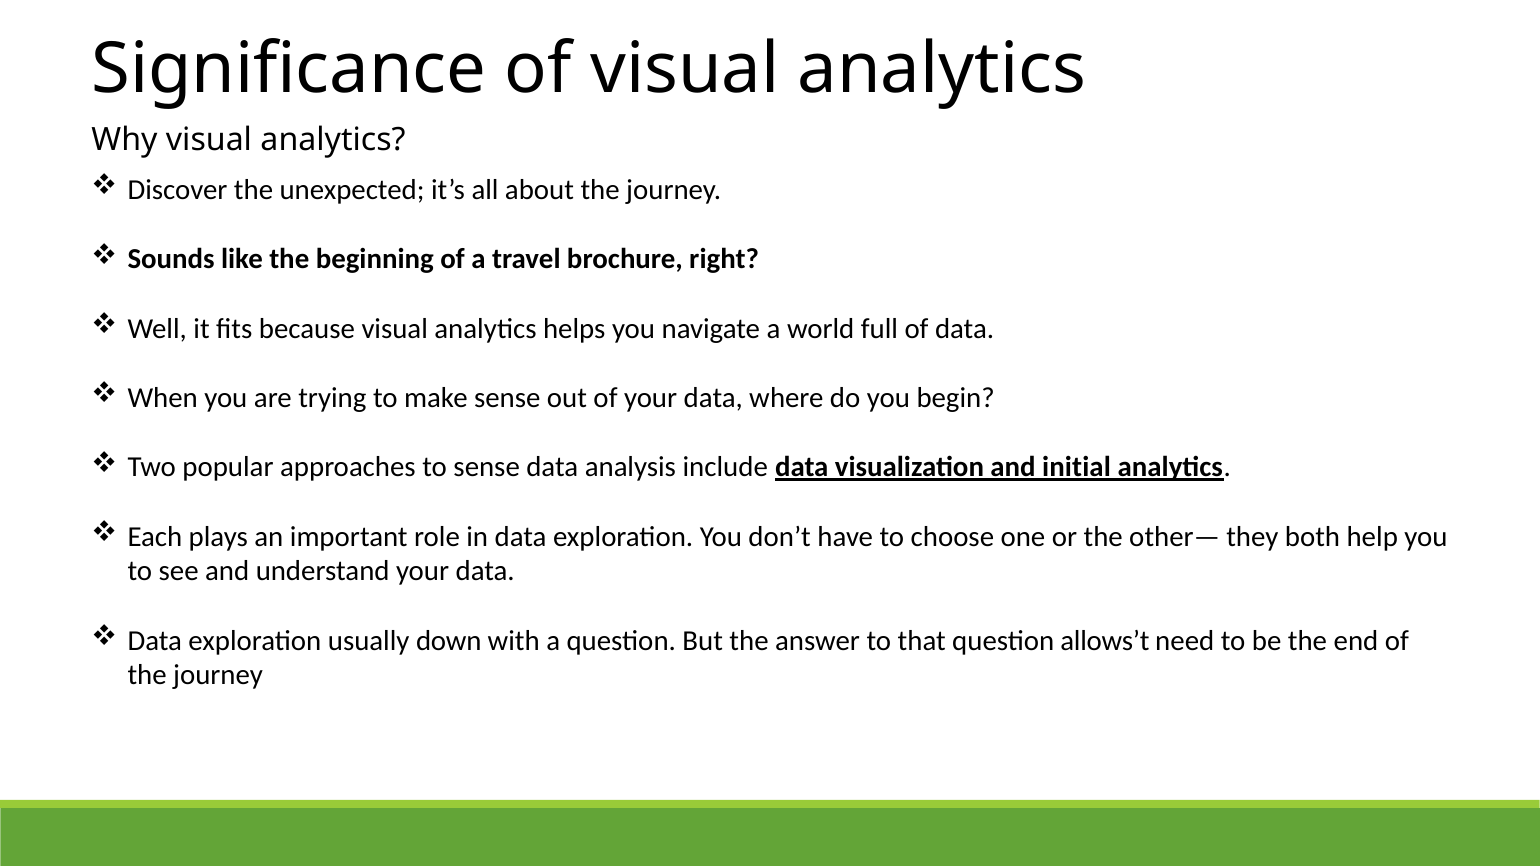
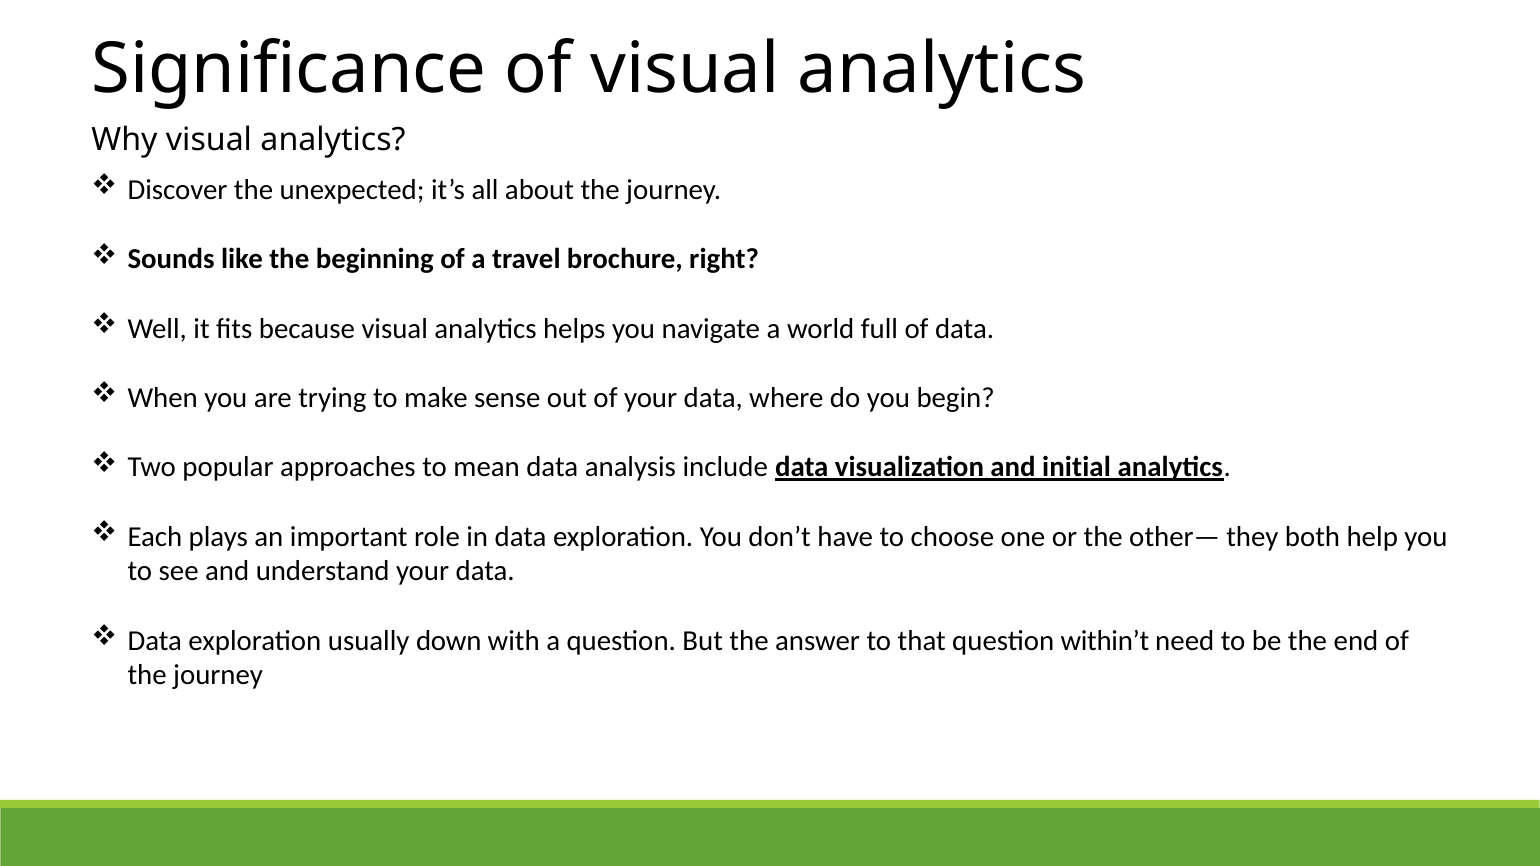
to sense: sense -> mean
allows’t: allows’t -> within’t
